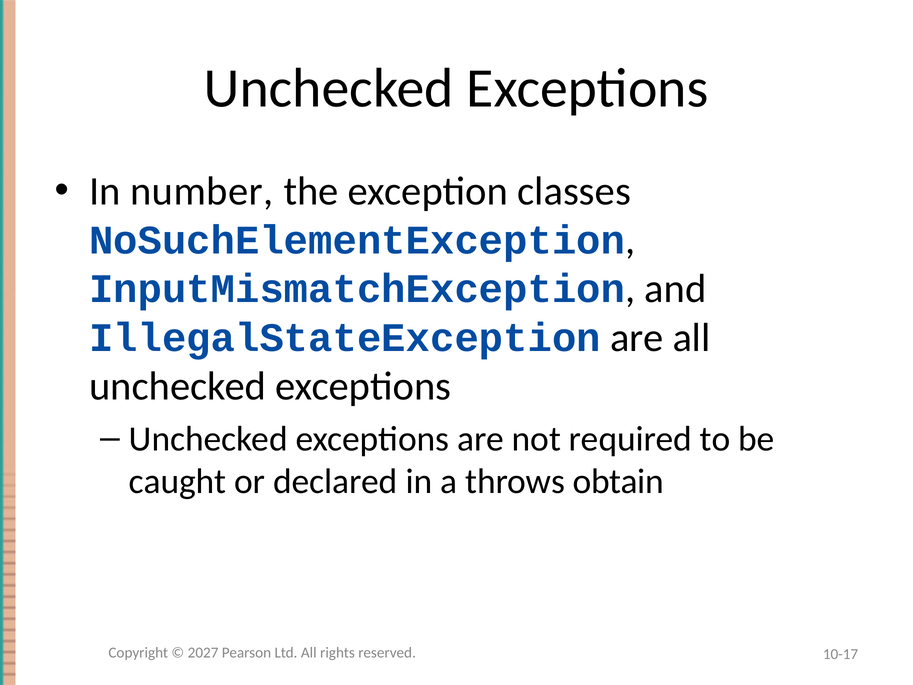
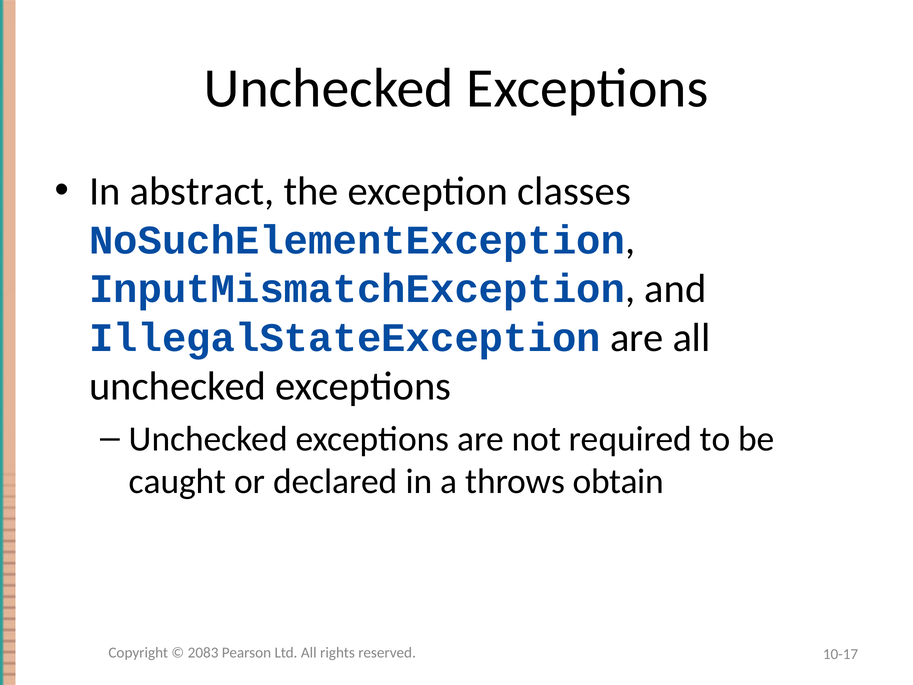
number: number -> abstract
2027: 2027 -> 2083
